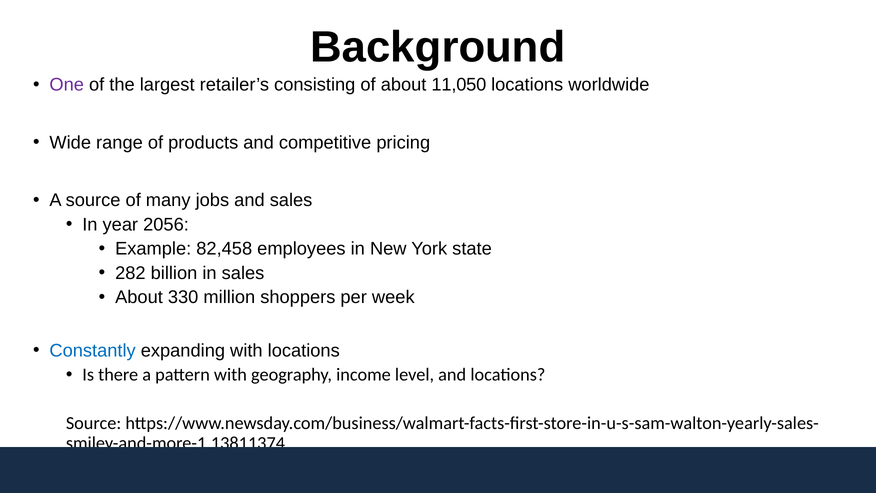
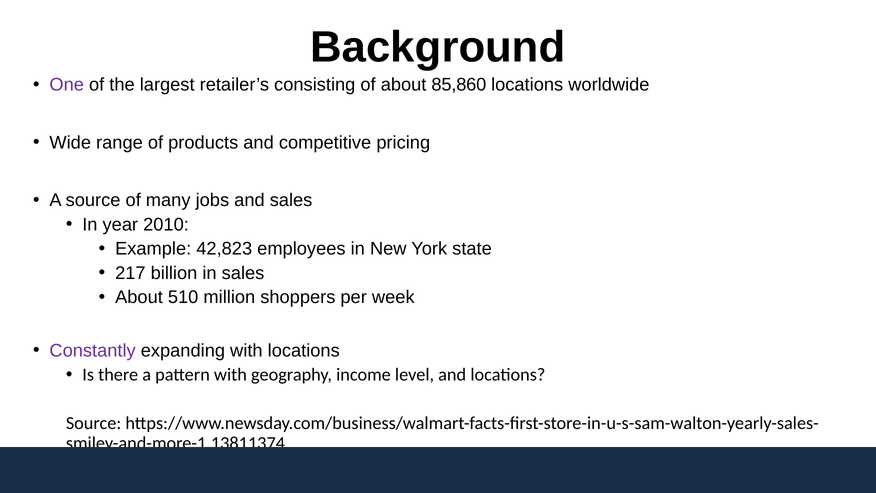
11,050: 11,050 -> 85,860
2056: 2056 -> 2010
82,458: 82,458 -> 42,823
282: 282 -> 217
330: 330 -> 510
Constantly colour: blue -> purple
